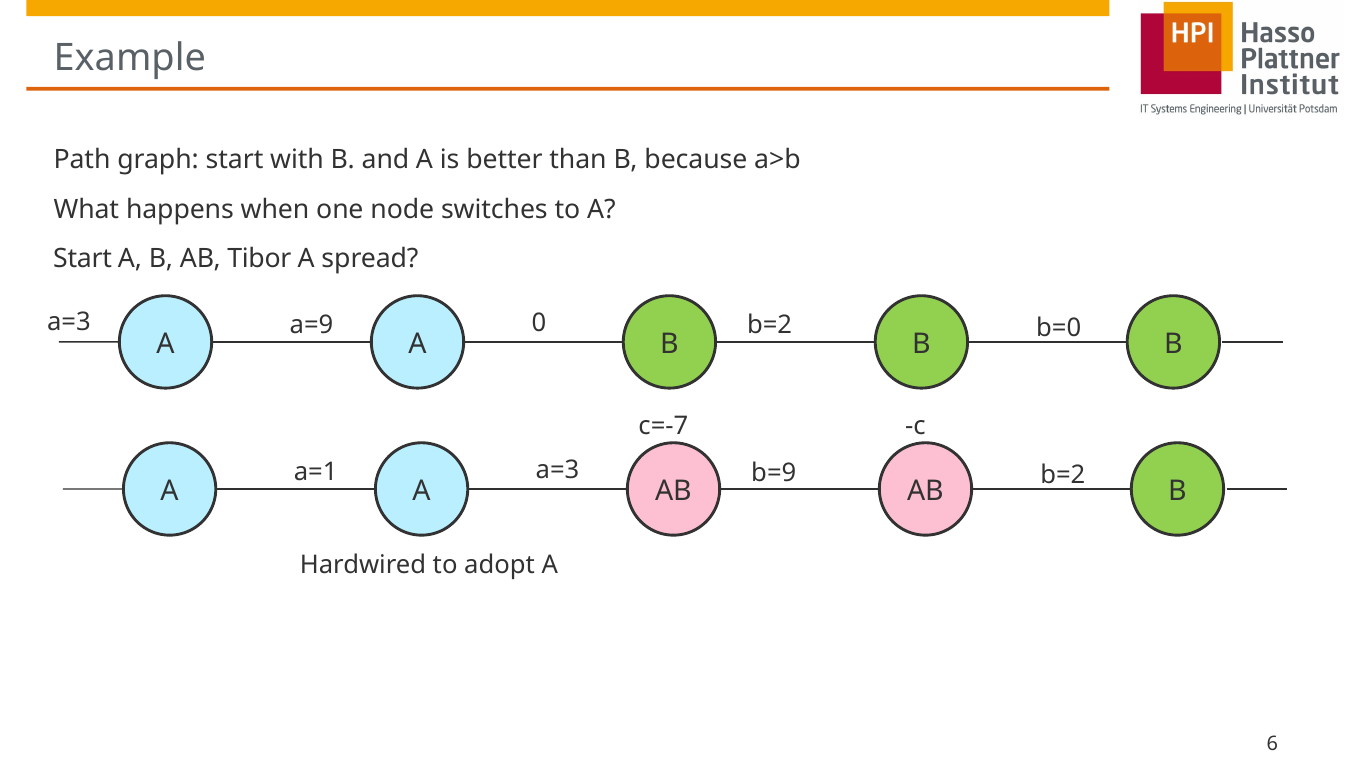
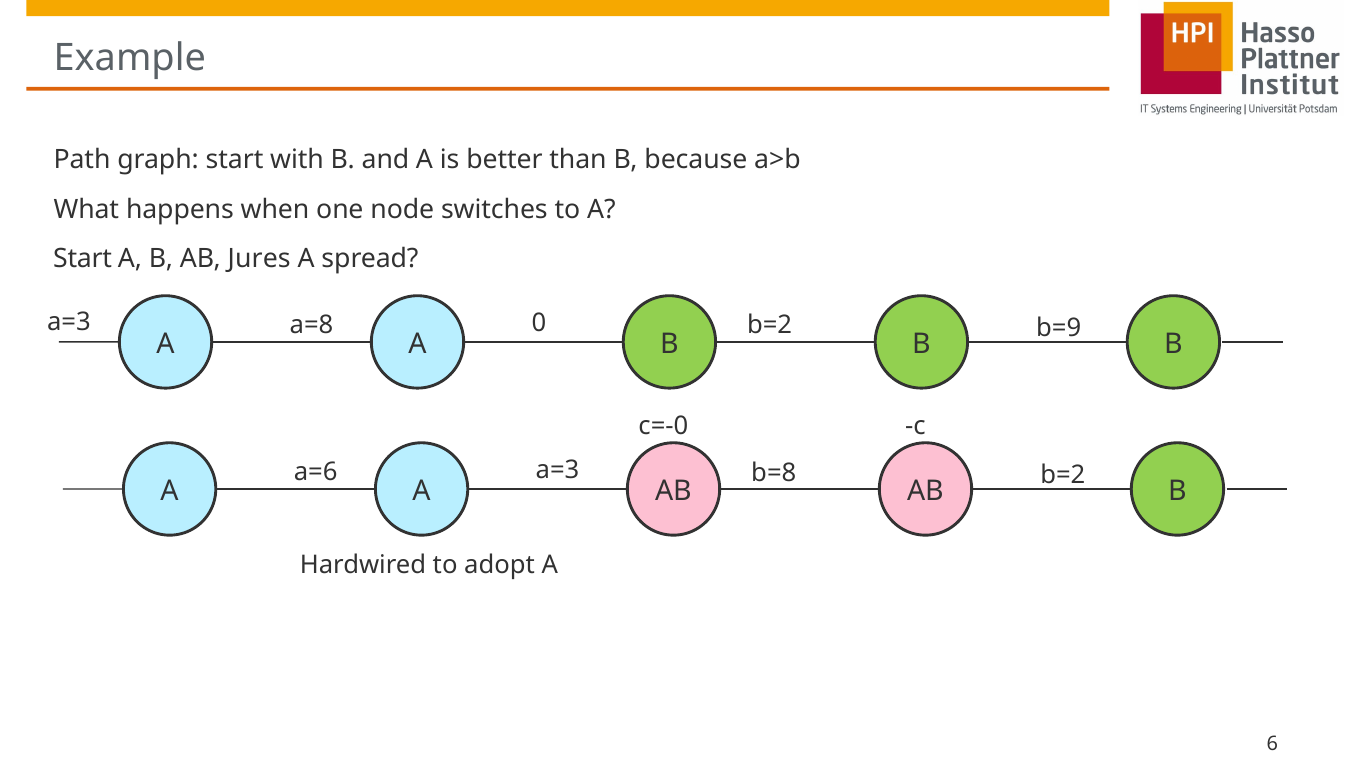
Tibor: Tibor -> Jures
a=9: a=9 -> a=8
b=0: b=0 -> b=9
c=-7: c=-7 -> c=-0
a=1: a=1 -> a=6
b=9: b=9 -> b=8
